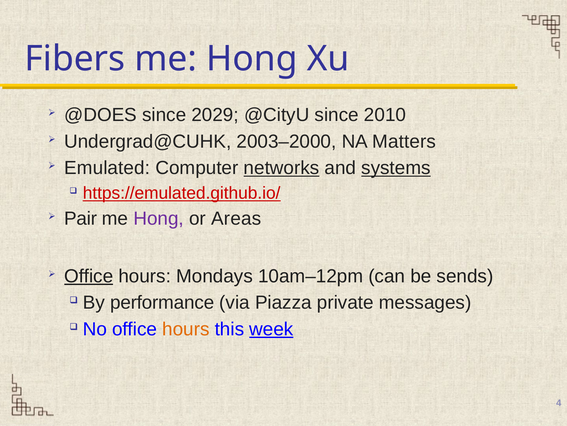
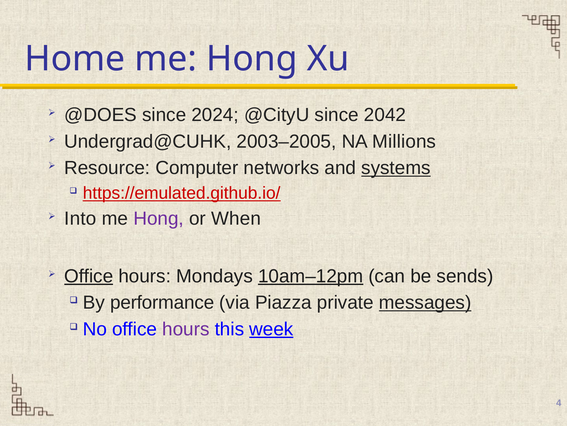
Fibers: Fibers -> Home
2029: 2029 -> 2024
2010: 2010 -> 2042
2003–2000: 2003–2000 -> 2003–2005
Matters: Matters -> Millions
Emulated: Emulated -> Resource
networks underline: present -> none
Pair: Pair -> Into
Areas: Areas -> When
10am–12pm underline: none -> present
messages underline: none -> present
hours at (186, 329) colour: orange -> purple
